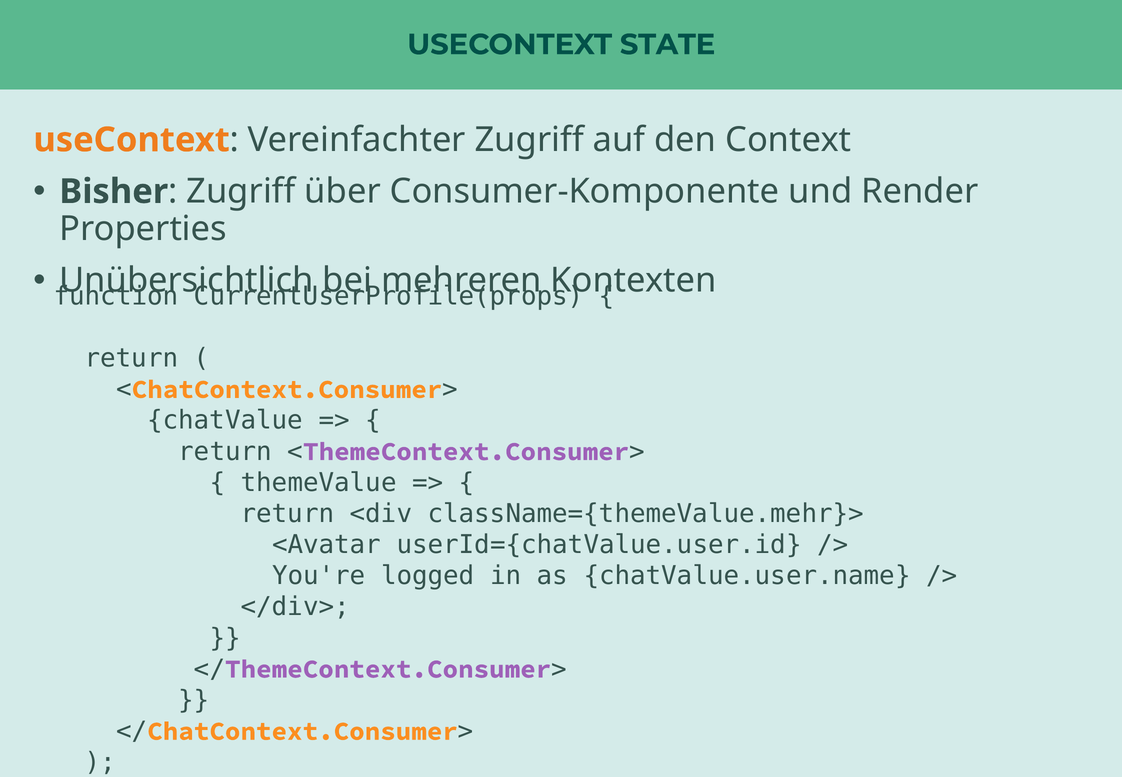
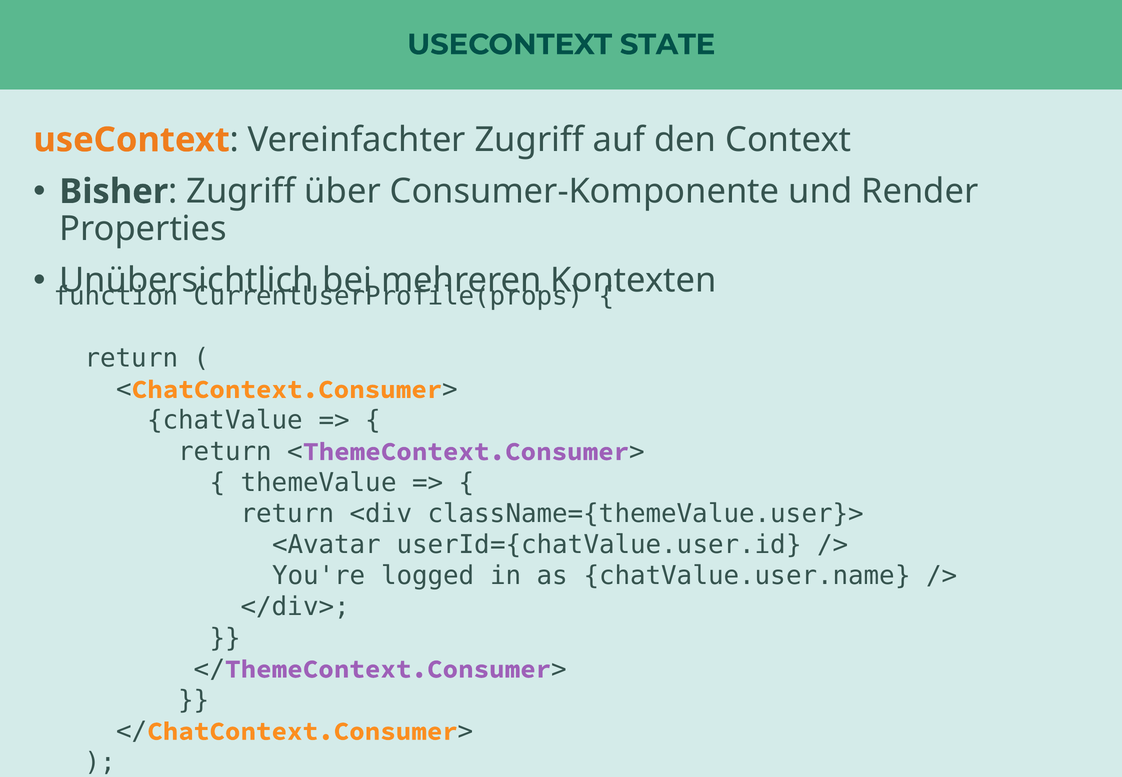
className={themeValue.mehr}>: className={themeValue.mehr}> -> className={themeValue.user}>
